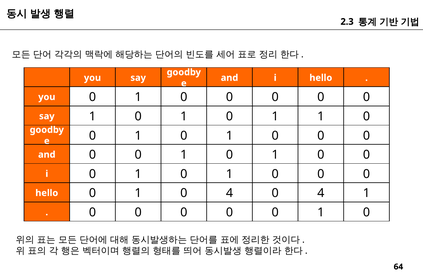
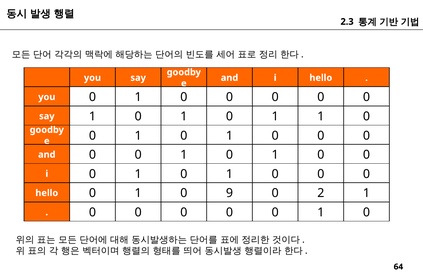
1 0 4: 4 -> 9
4 at (321, 193): 4 -> 2
